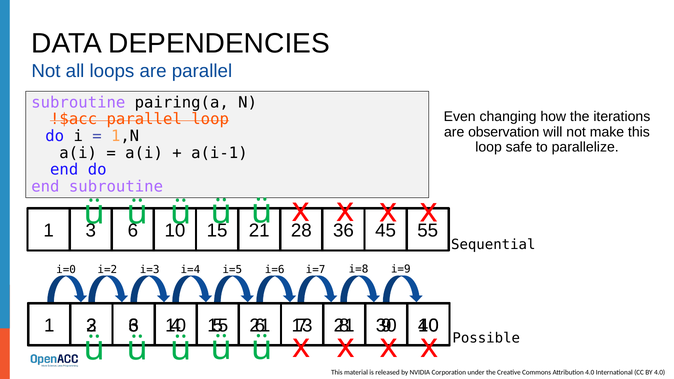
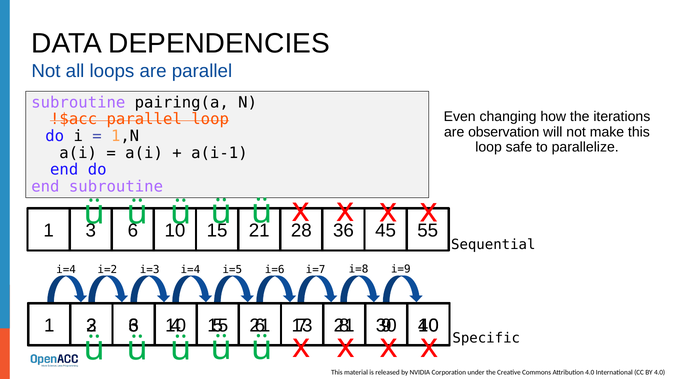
i=0 at (66, 269): i=0 -> i=4
Possible: Possible -> Specific
